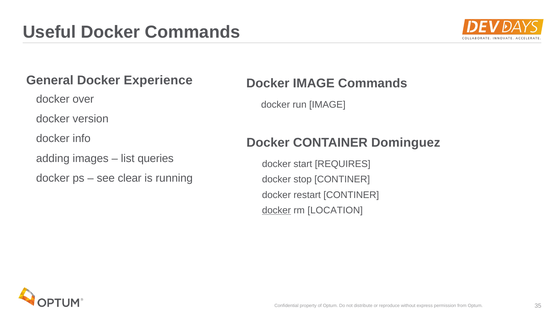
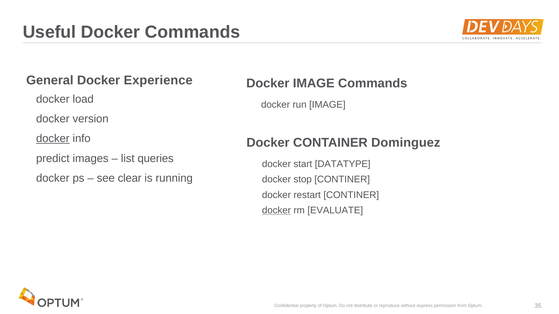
over: over -> load
docker at (53, 139) underline: none -> present
adding: adding -> predict
REQUIRES: REQUIRES -> DATATYPE
LOCATION: LOCATION -> EVALUATE
